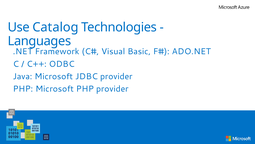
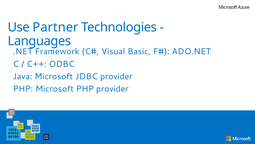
Catalog: Catalog -> Partner
